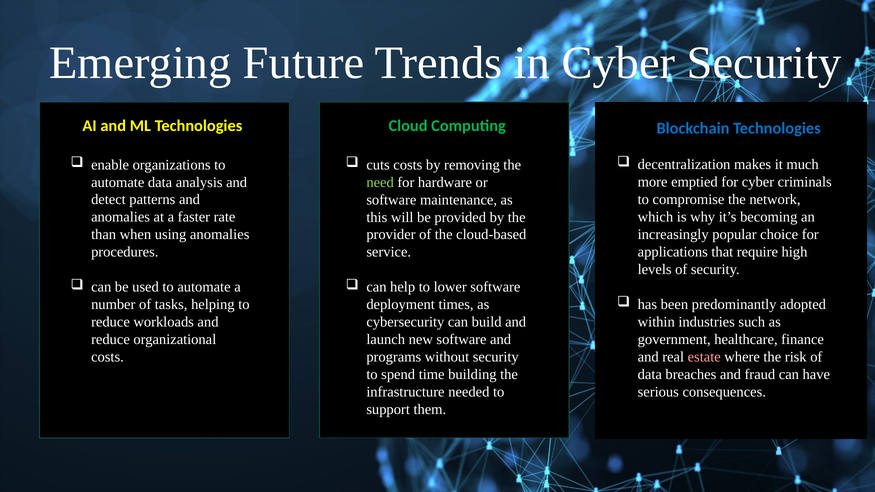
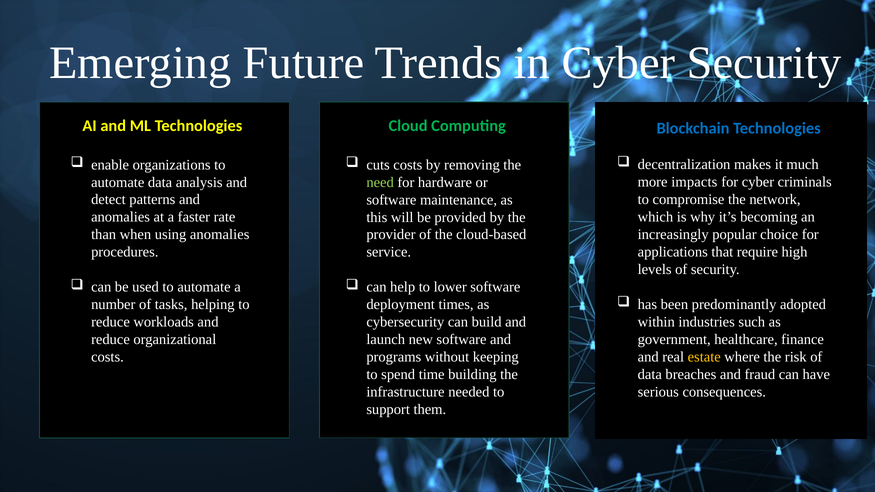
emptied: emptied -> impacts
estate colour: pink -> yellow
without security: security -> keeping
